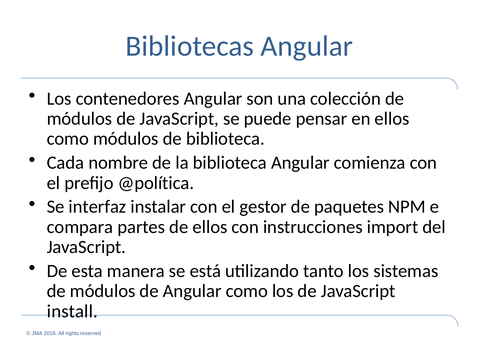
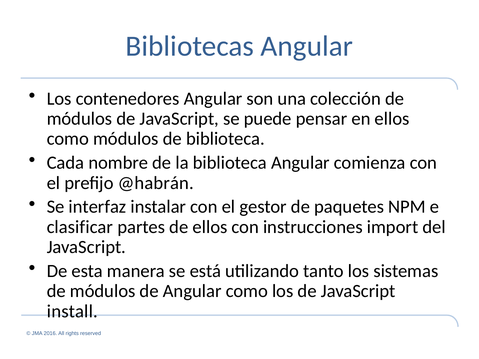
@política: @política -> @habrán
compara: compara -> clasificar
